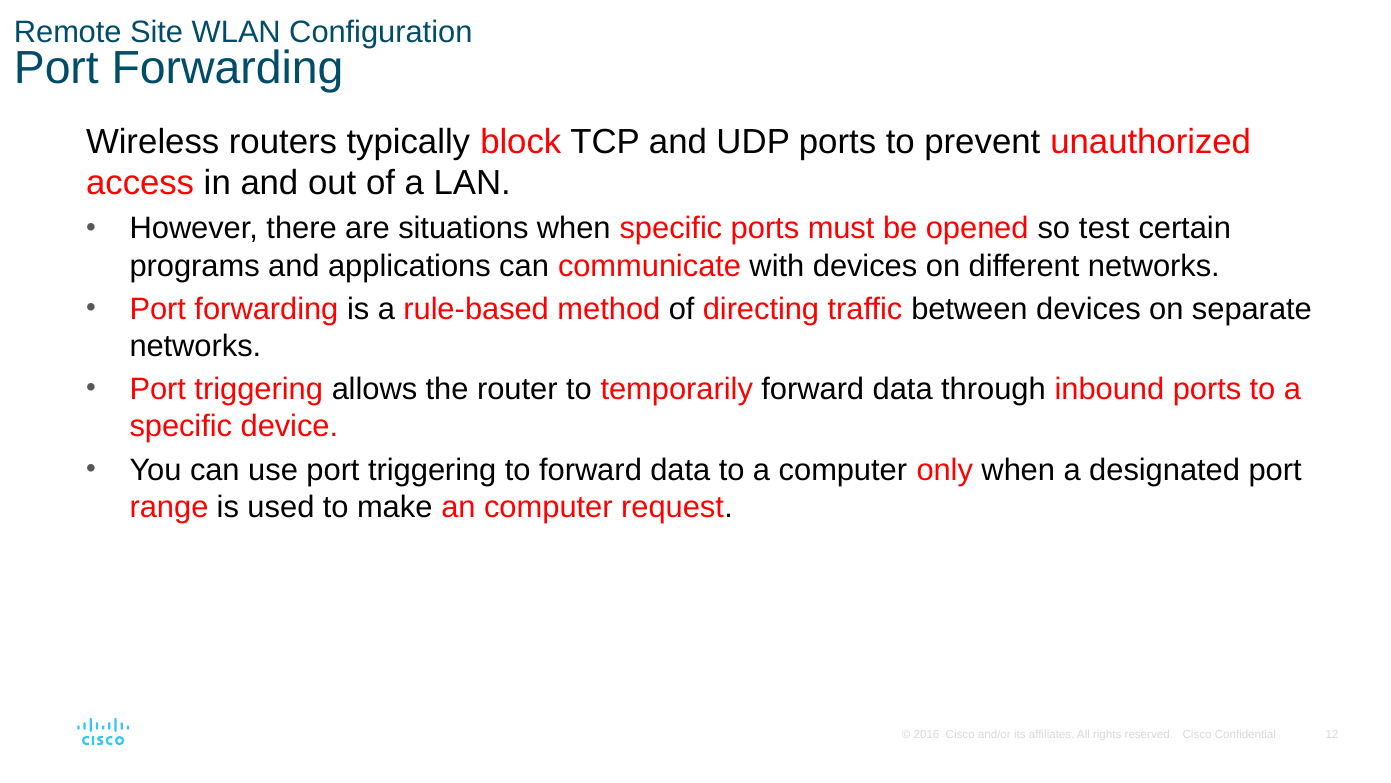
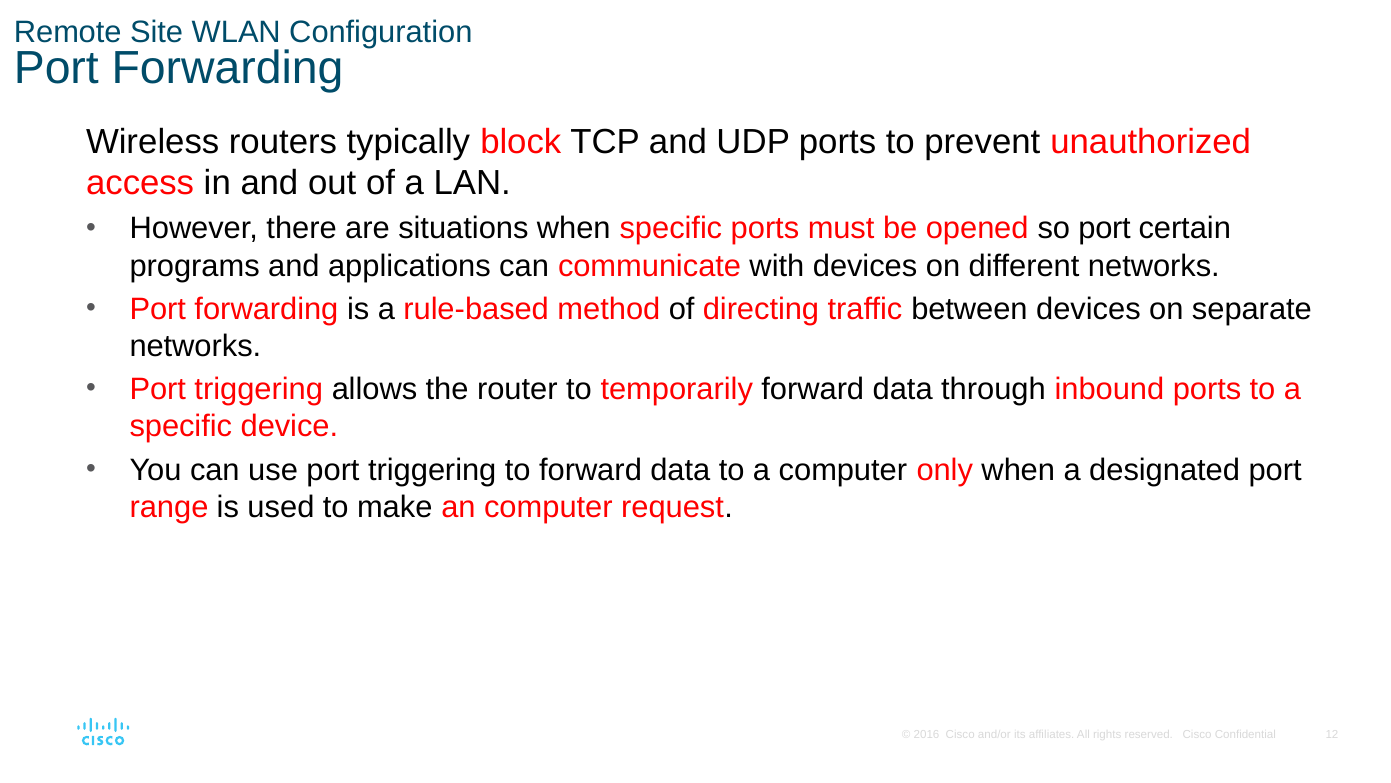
so test: test -> port
